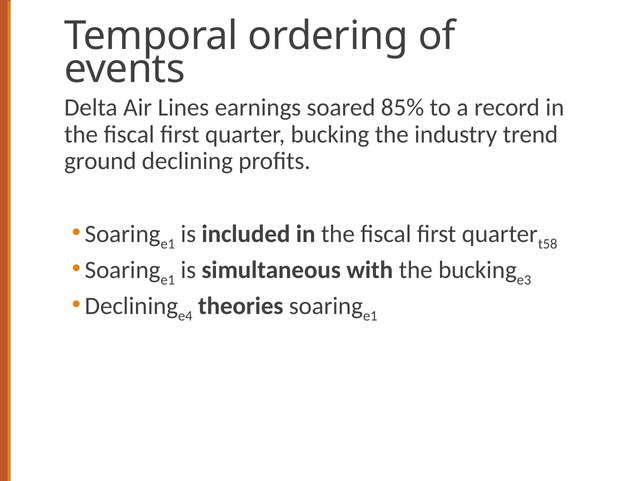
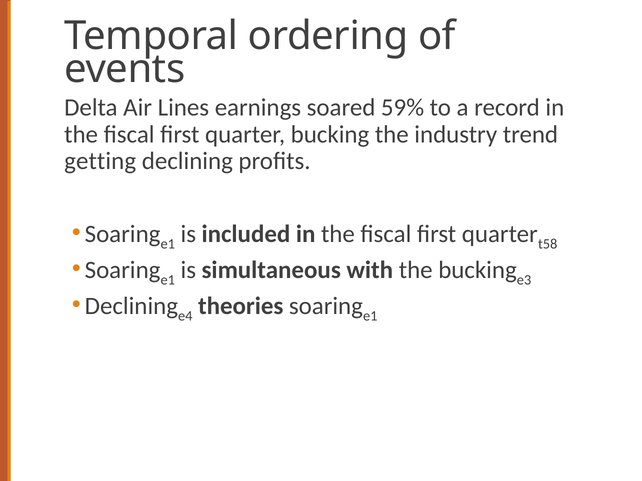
85%: 85% -> 59%
ground: ground -> getting
